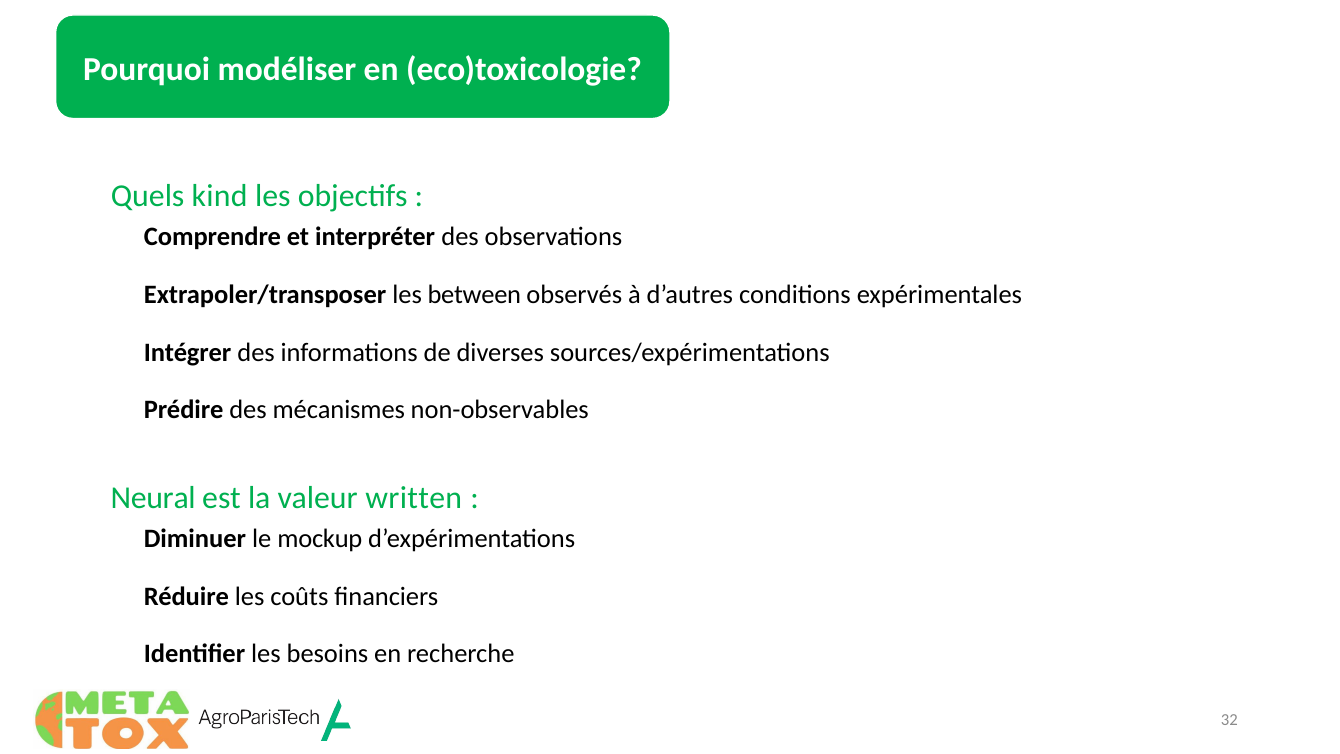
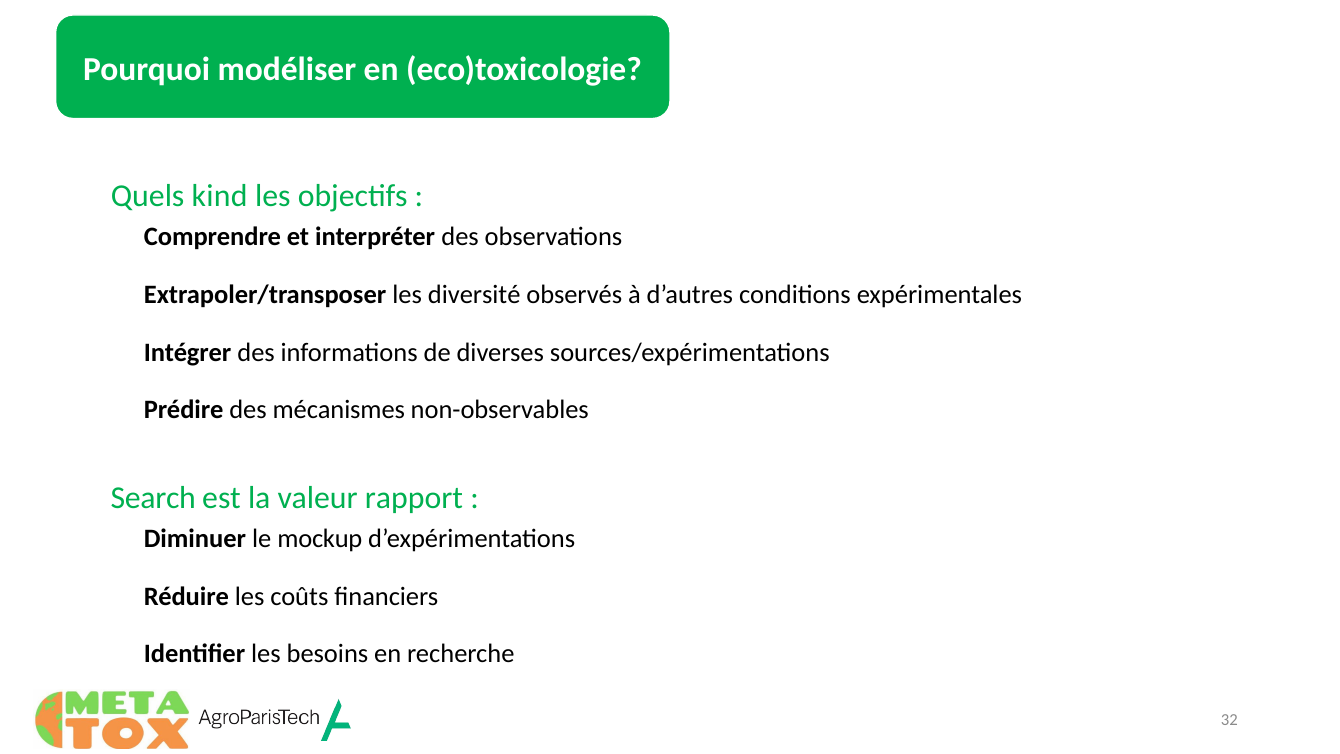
between: between -> diversité
Neural: Neural -> Search
written: written -> rapport
